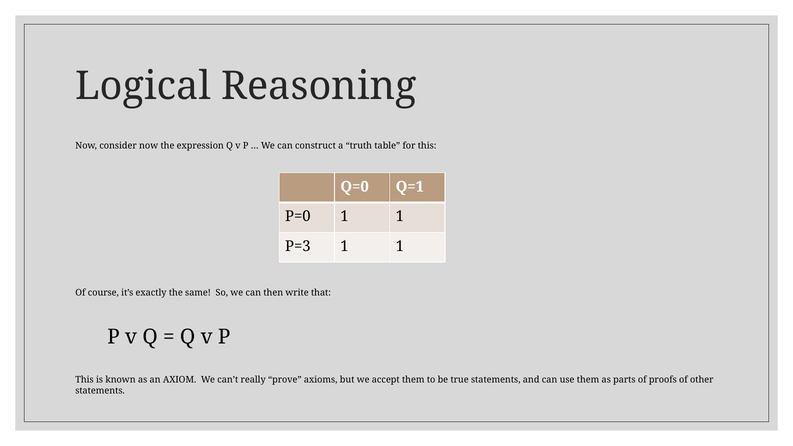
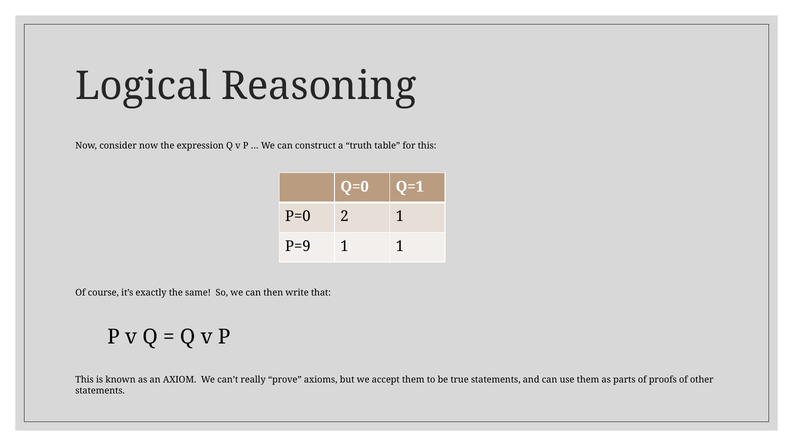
P=0 1: 1 -> 2
P=3: P=3 -> P=9
